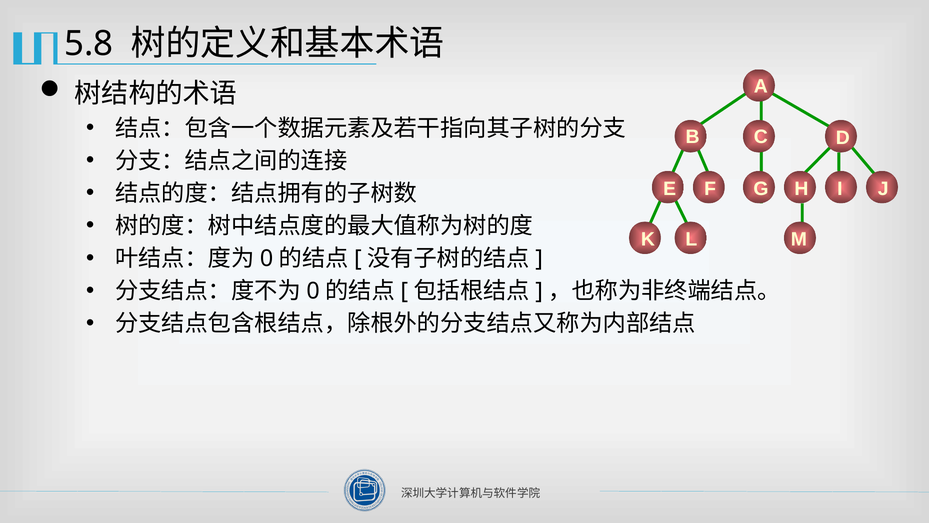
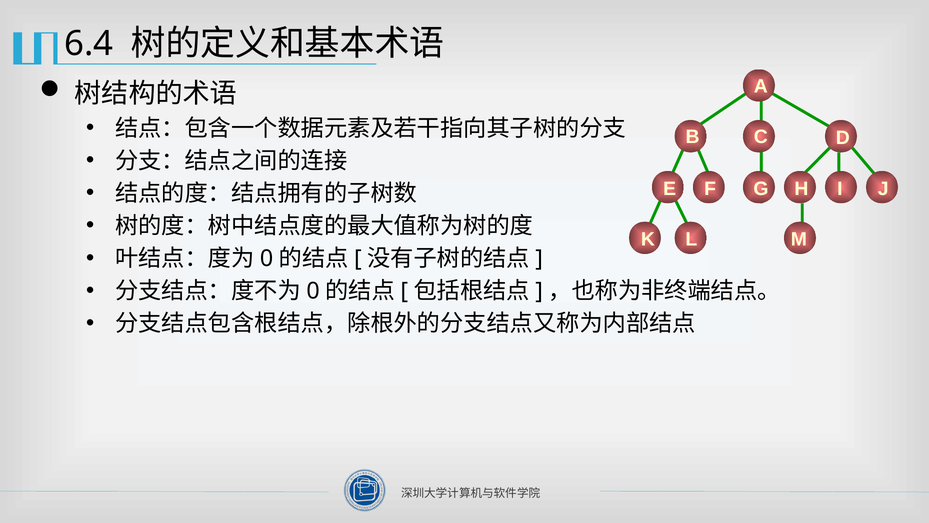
5.8: 5.8 -> 6.4
